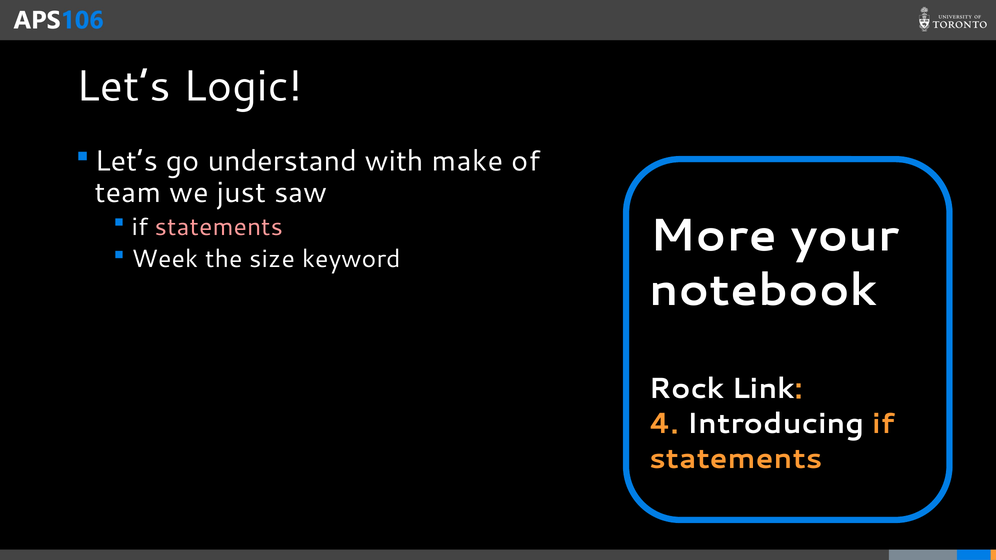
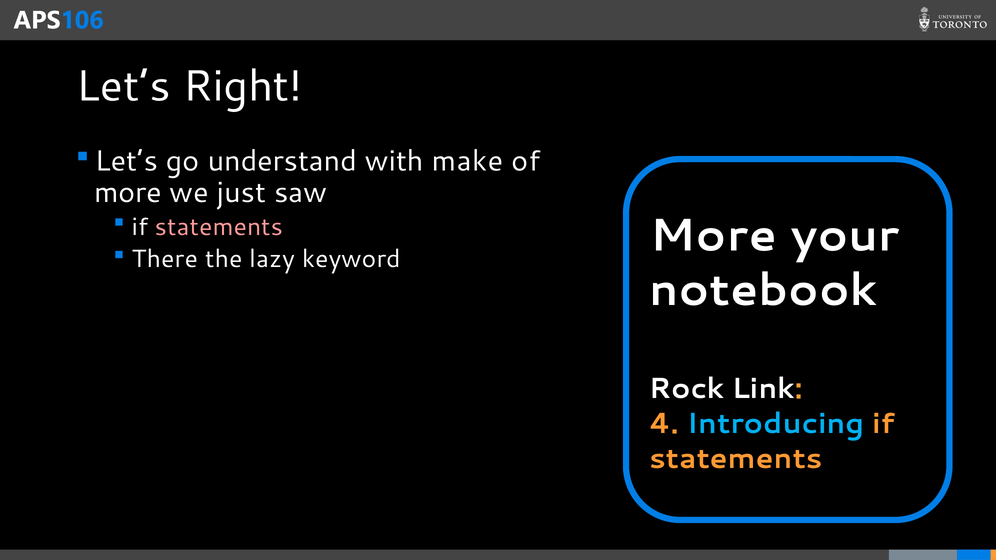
Logic: Logic -> Right
team at (128, 193): team -> more
Week: Week -> There
size: size -> lazy
Introducing colour: white -> light blue
